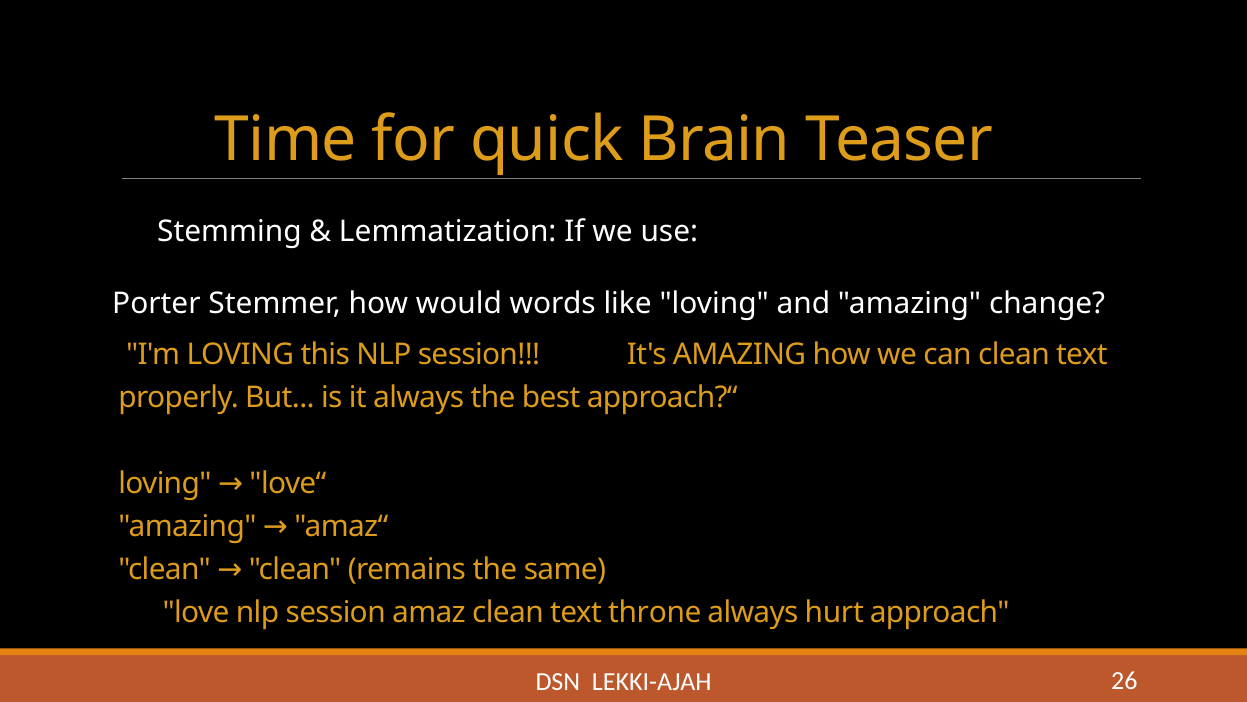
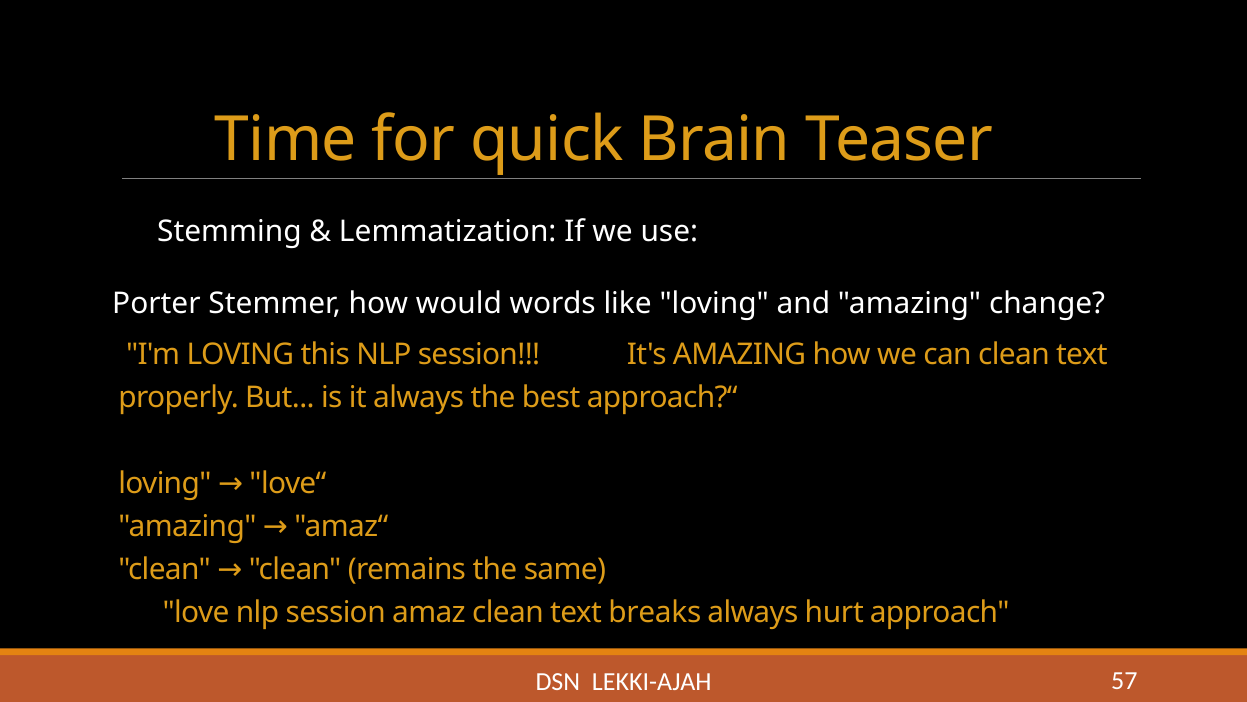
throne: throne -> breaks
26: 26 -> 57
